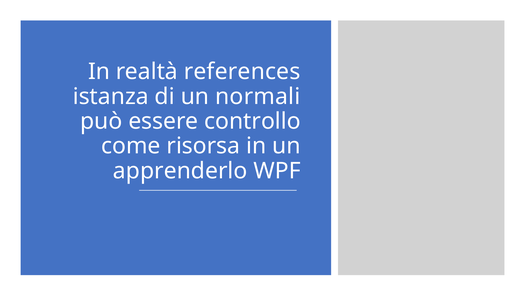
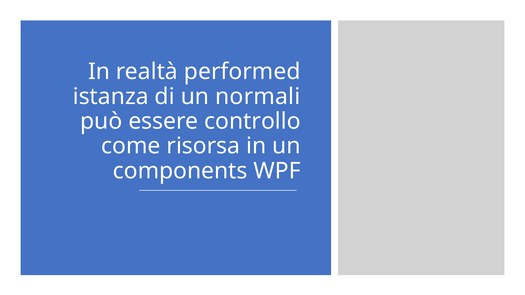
references: references -> performed
apprenderlo: apprenderlo -> components
